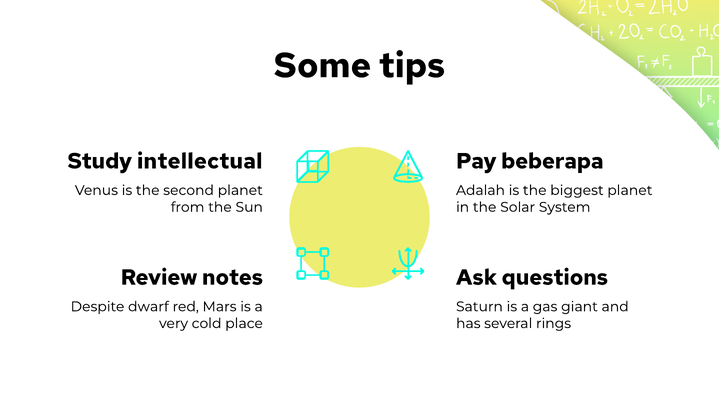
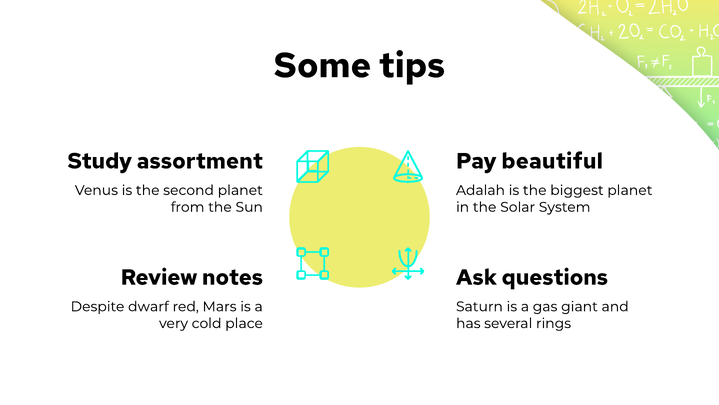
intellectual: intellectual -> assortment
beberapa: beberapa -> beautiful
